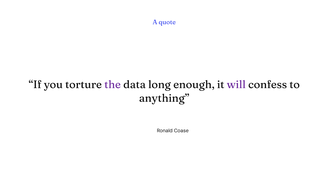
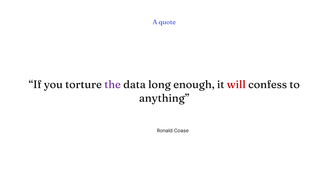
will colour: purple -> red
